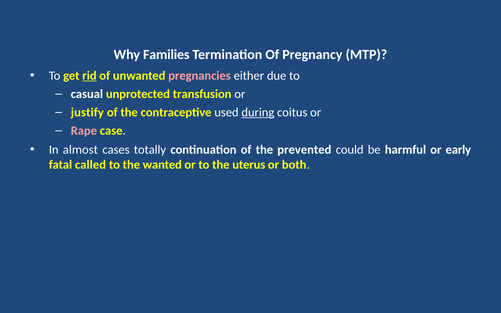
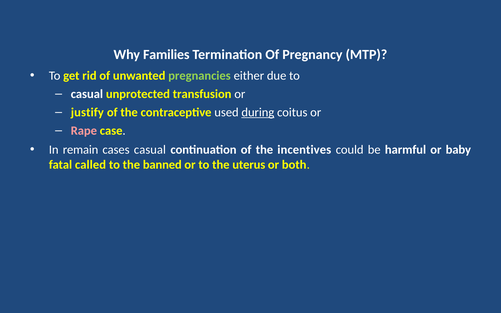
rid underline: present -> none
pregnancies colour: pink -> light green
almost: almost -> remain
cases totally: totally -> casual
prevented: prevented -> incentives
early: early -> baby
wanted: wanted -> banned
